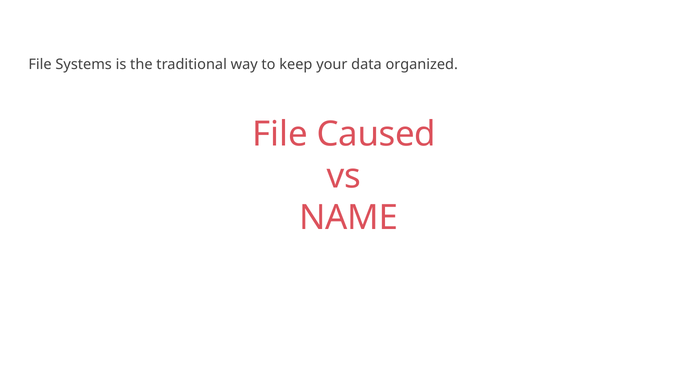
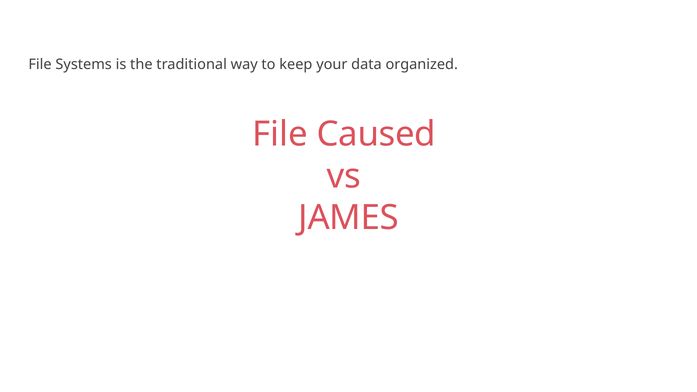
NAME: NAME -> JAMES
